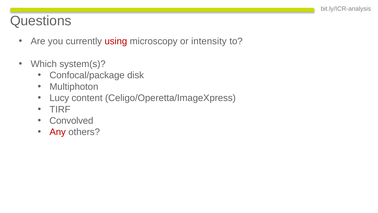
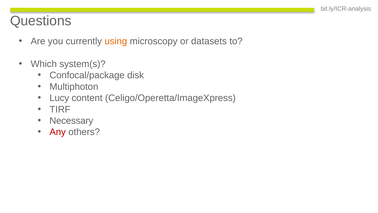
using colour: red -> orange
intensity: intensity -> datasets
Convolved: Convolved -> Necessary
